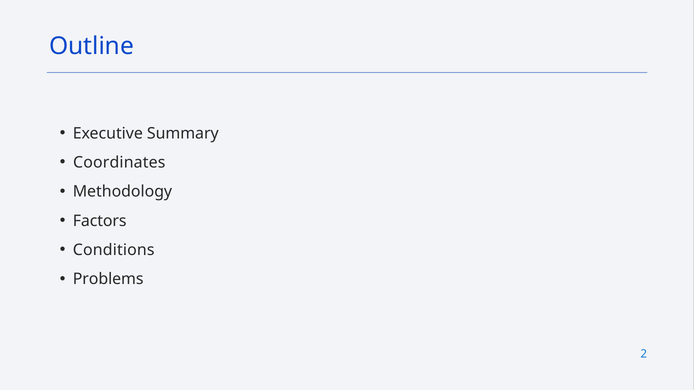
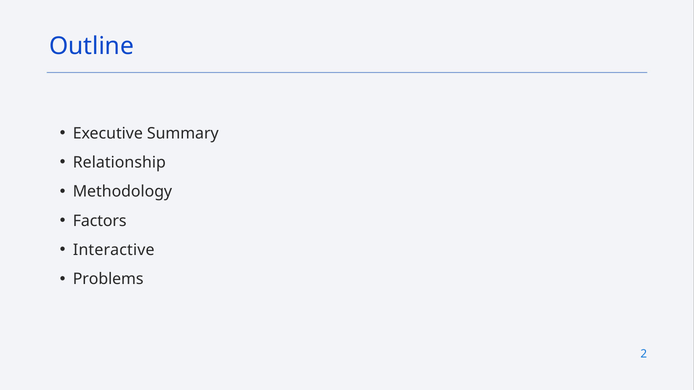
Coordinates: Coordinates -> Relationship
Conditions: Conditions -> Interactive
